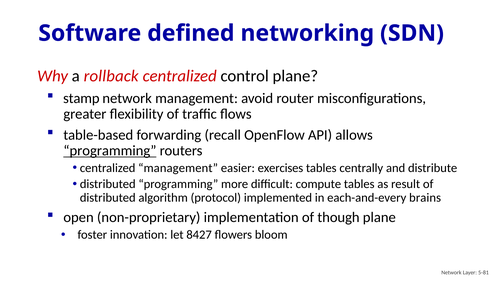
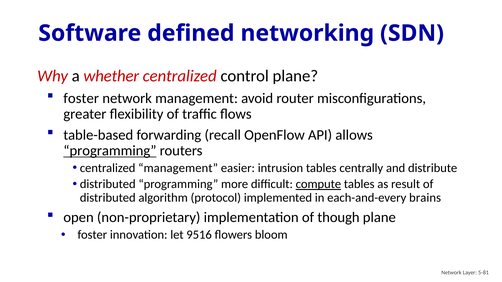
rollback: rollback -> whether
stamp at (81, 98): stamp -> foster
exercises: exercises -> intrusion
compute underline: none -> present
8427: 8427 -> 9516
